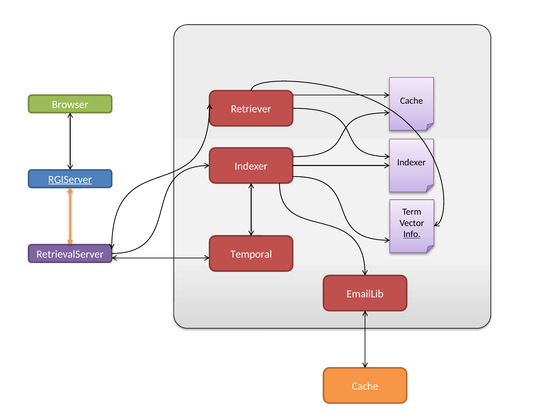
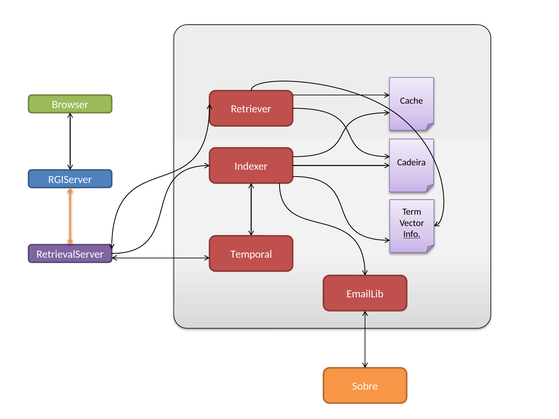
Indexer at (411, 163): Indexer -> Cadeira
RGIServer underline: present -> none
Cache at (365, 386): Cache -> Sobre
